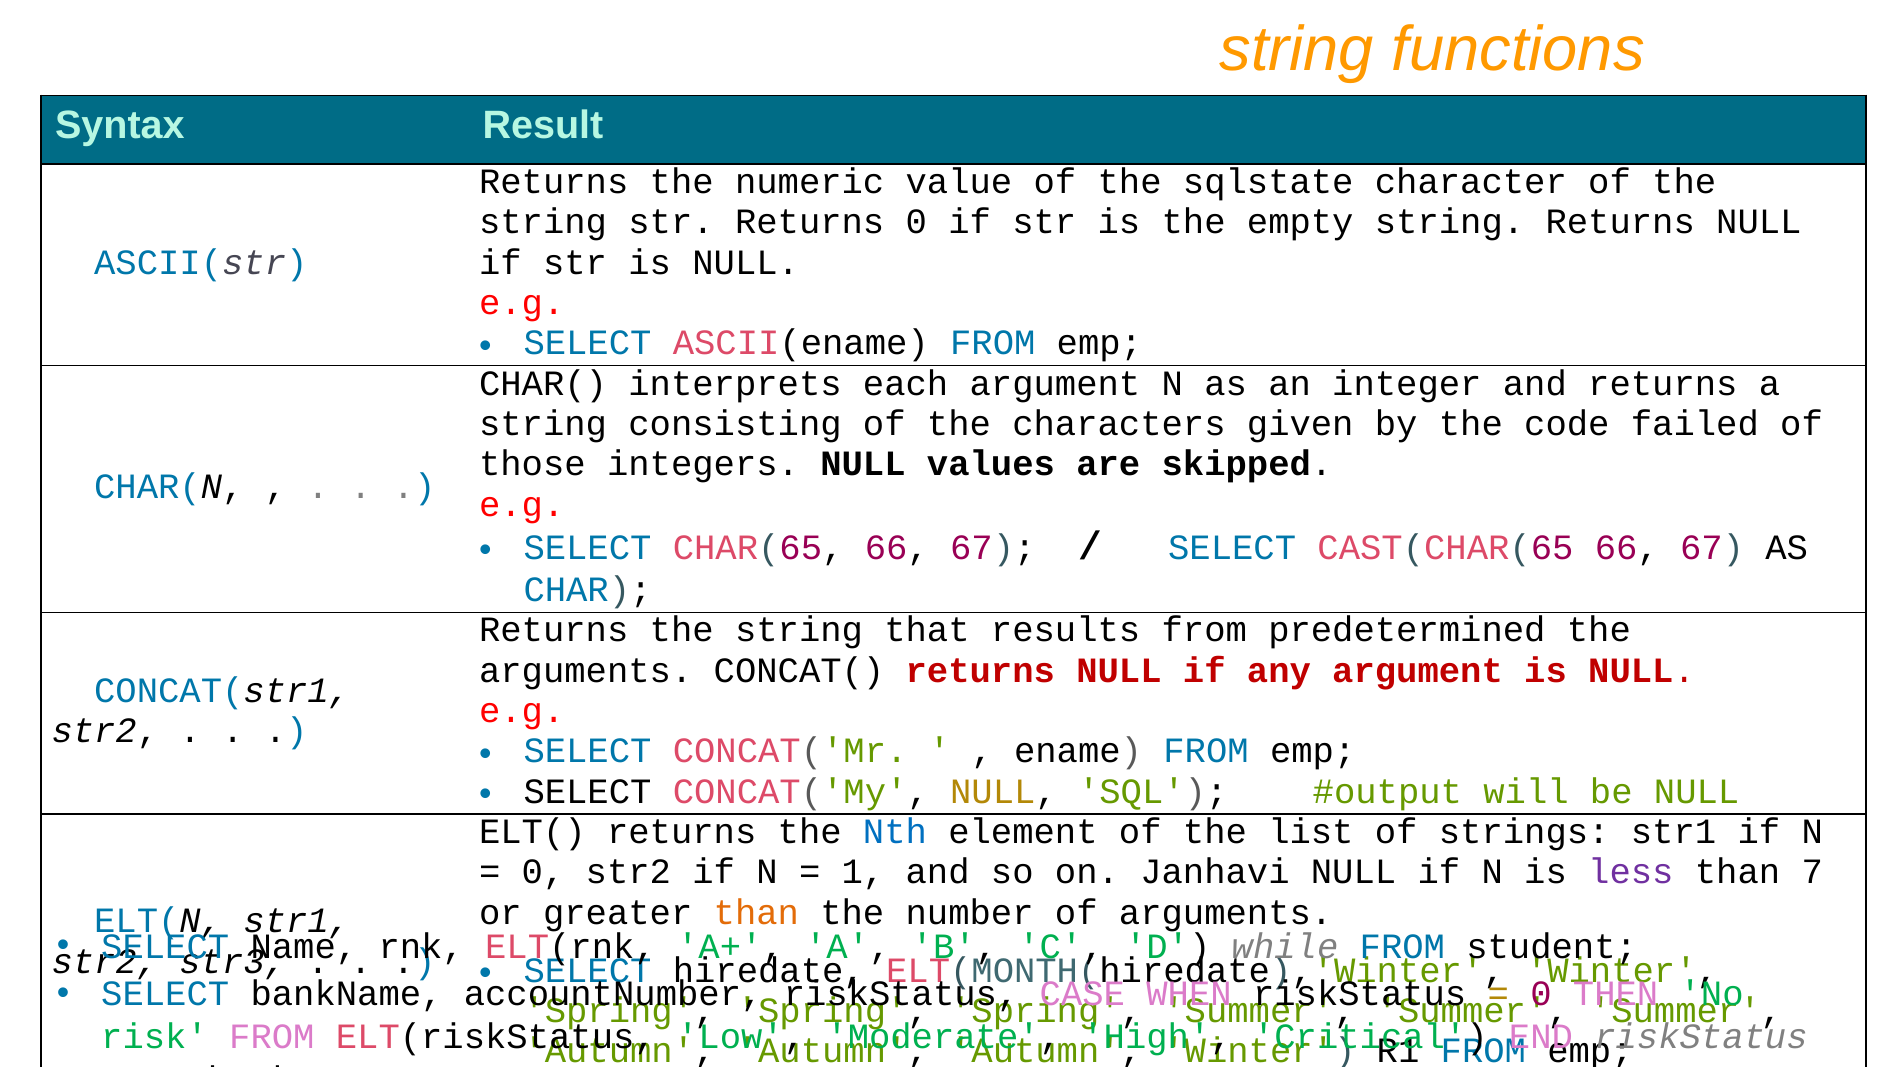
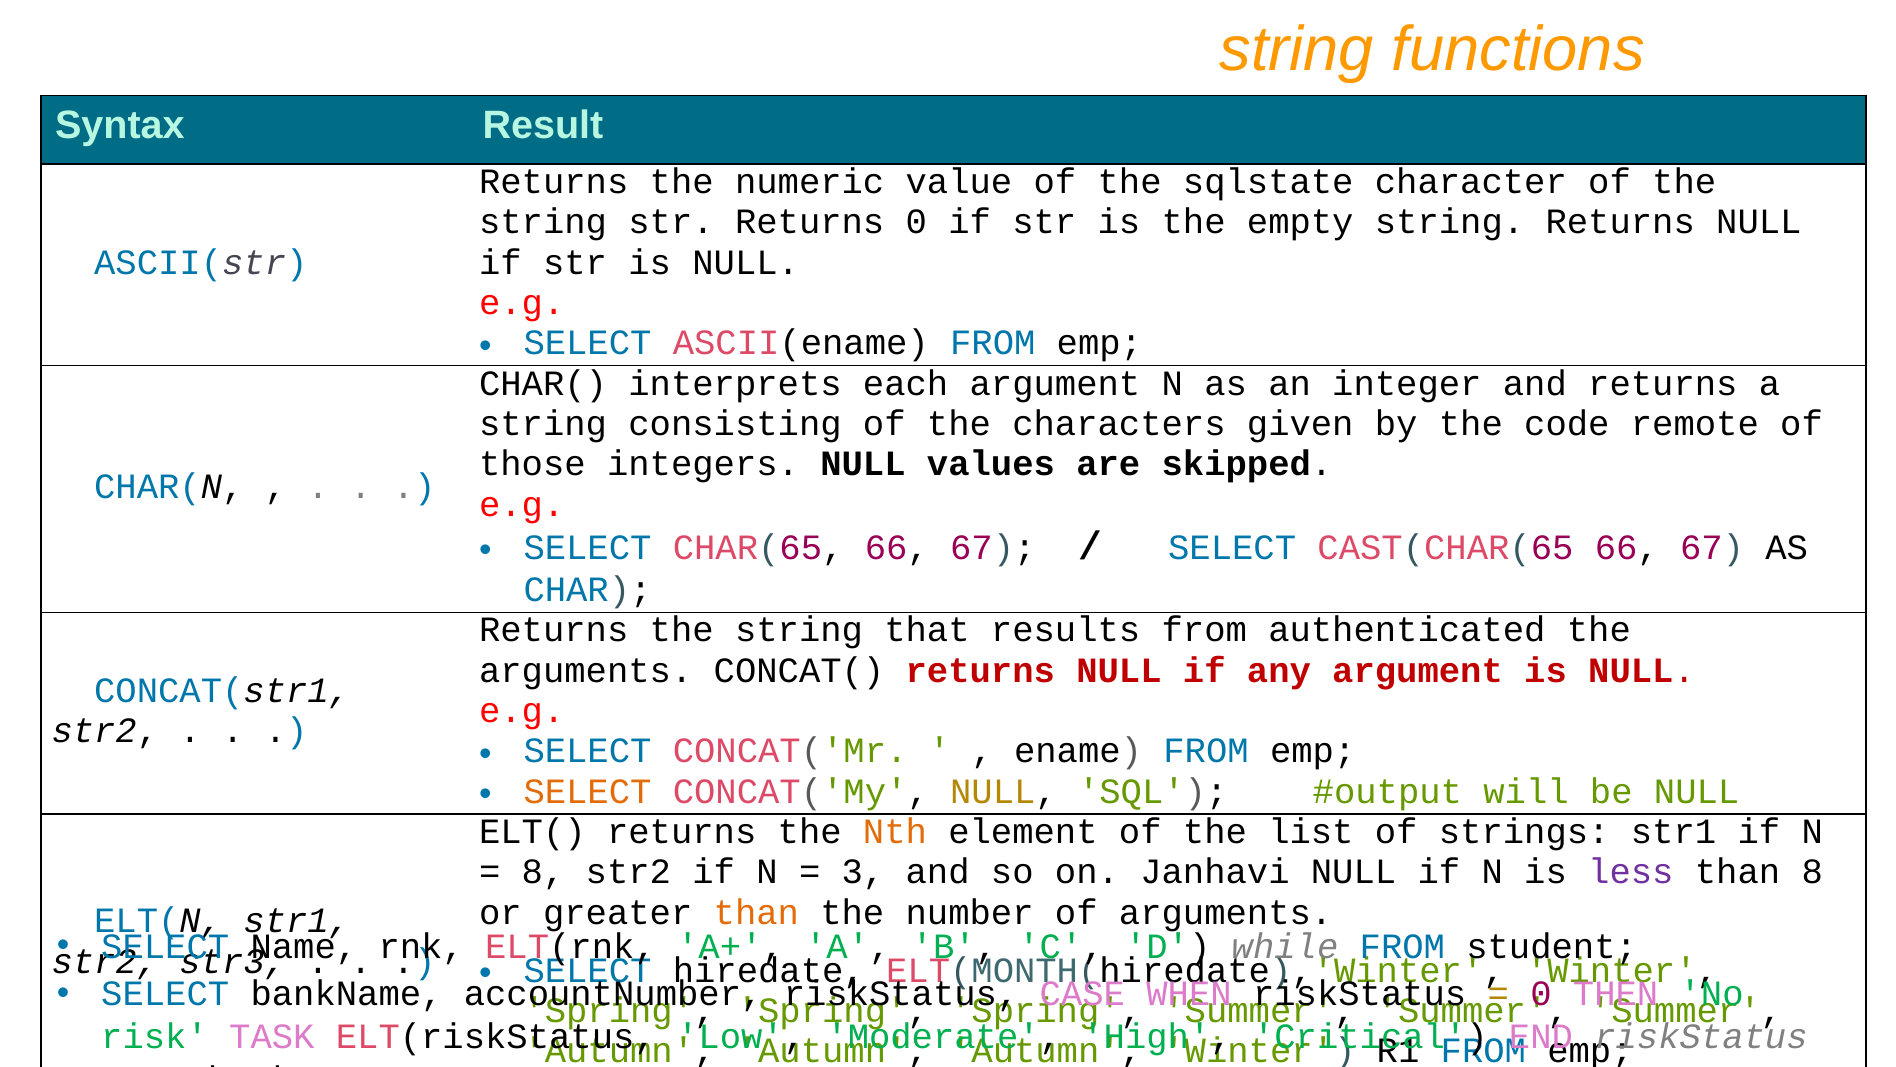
failed: failed -> remote
predetermined: predetermined -> authenticated
SELECT at (587, 791) colour: black -> orange
Nth colour: blue -> orange
0 at (543, 872): 0 -> 8
1: 1 -> 3
than 7: 7 -> 8
risk FROM: FROM -> TASK
